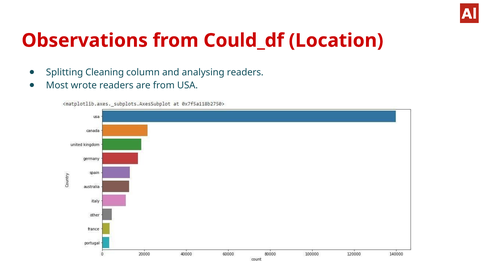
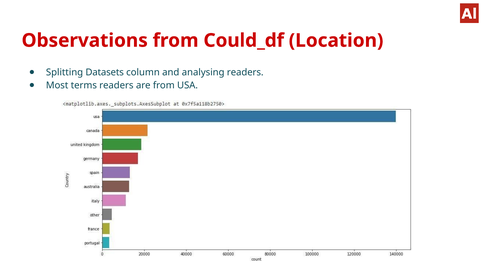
Cleaning: Cleaning -> Datasets
wrote: wrote -> terms
